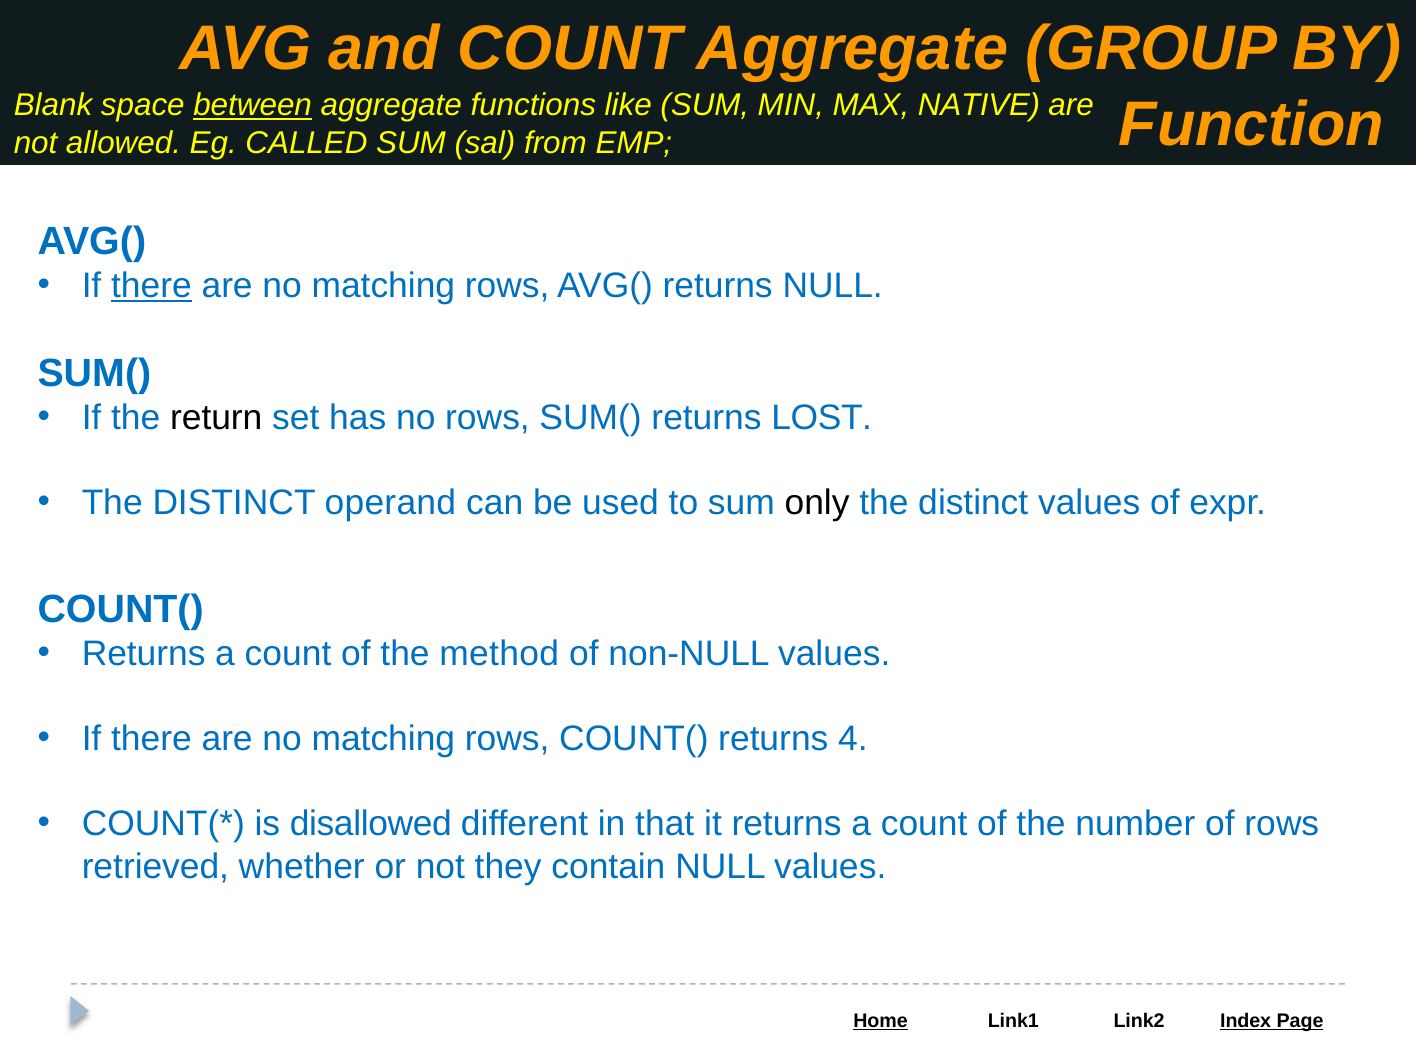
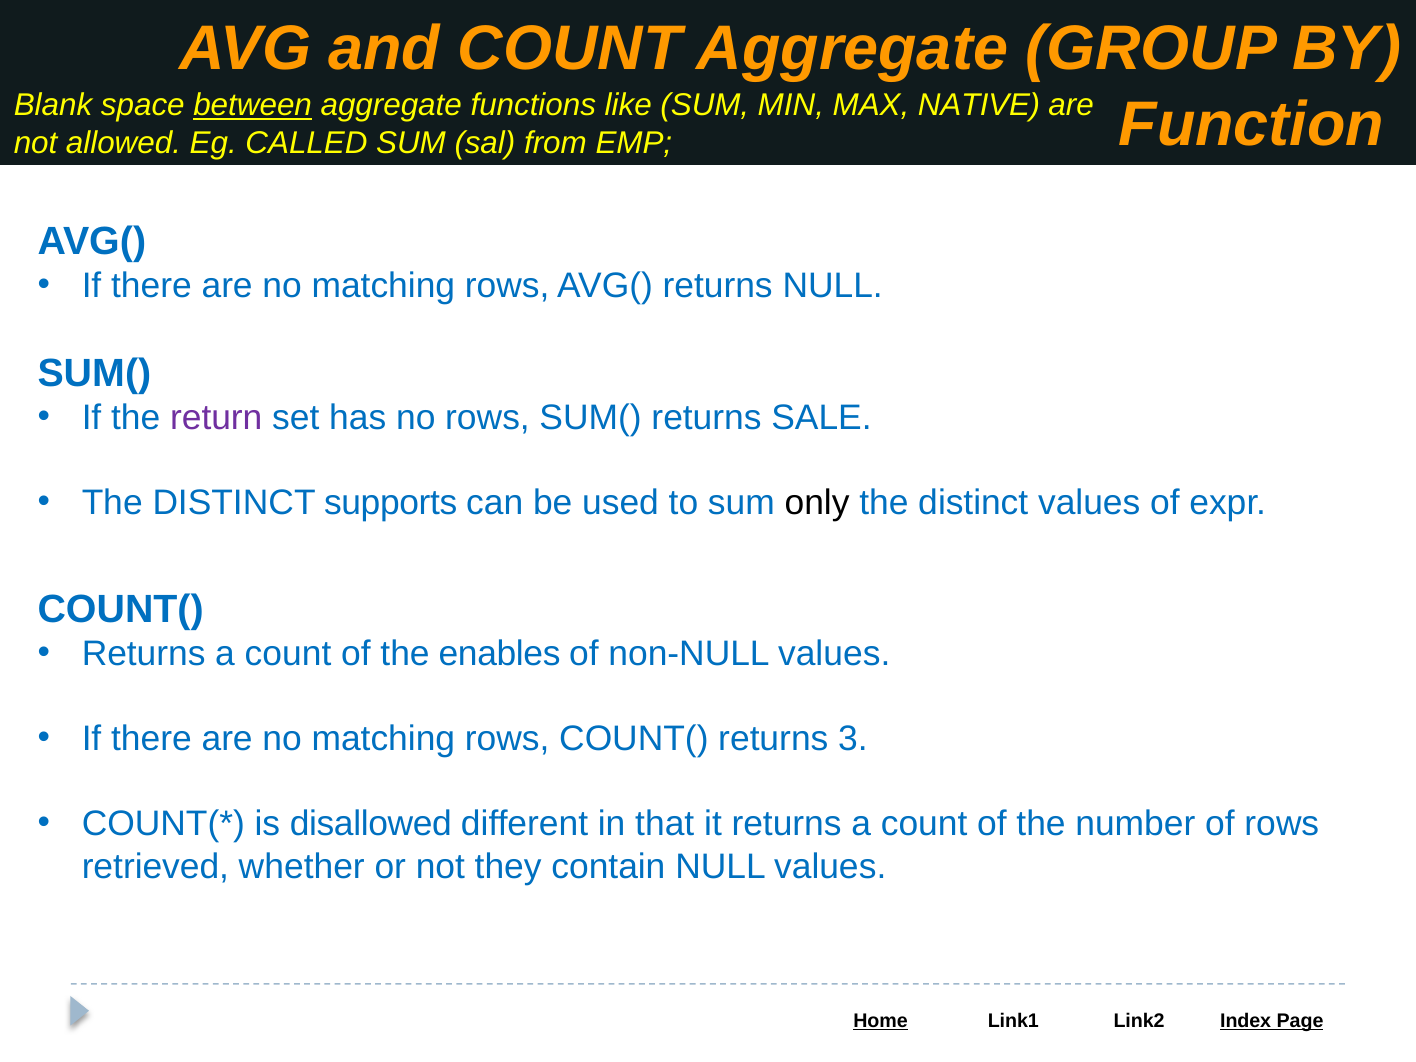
there at (151, 286) underline: present -> none
return colour: black -> purple
LOST: LOST -> SALE
operand: operand -> supports
method: method -> enables
4: 4 -> 3
